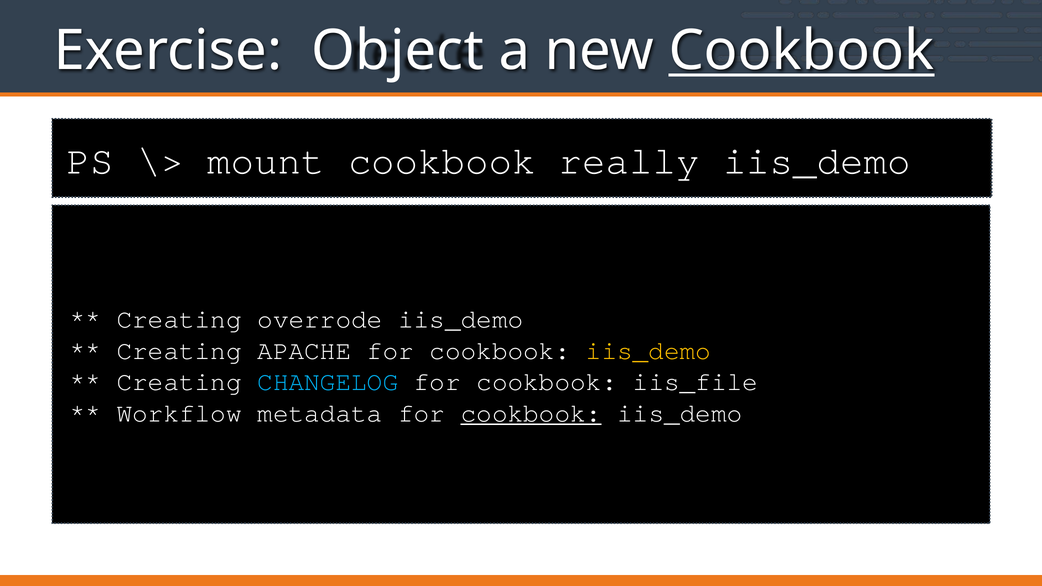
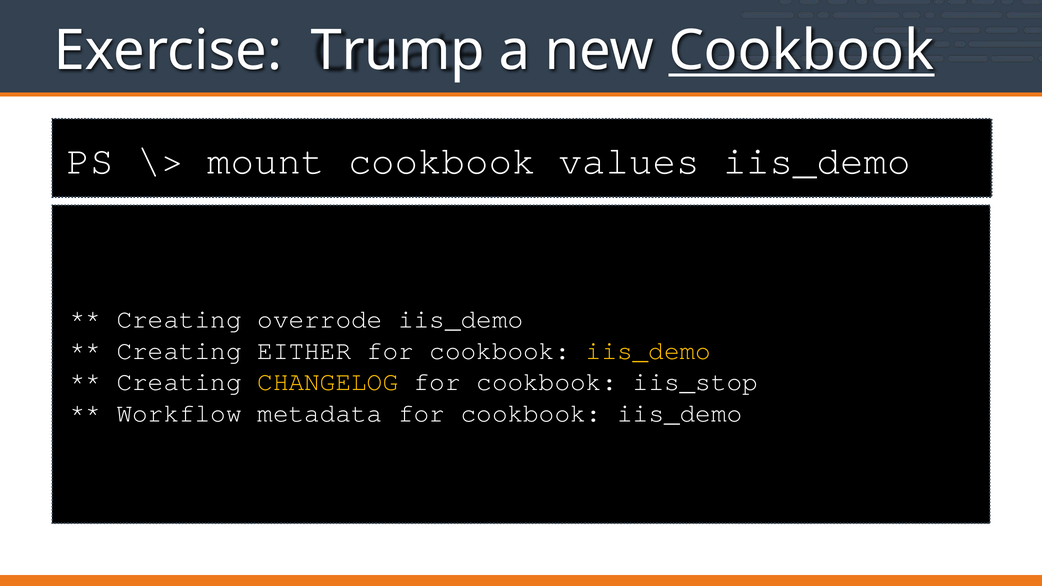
Object: Object -> Trump
really: really -> values
APACHE: APACHE -> EITHER
CHANGELOG colour: light blue -> yellow
iis_file: iis_file -> iis_stop
cookbook at (531, 413) underline: present -> none
